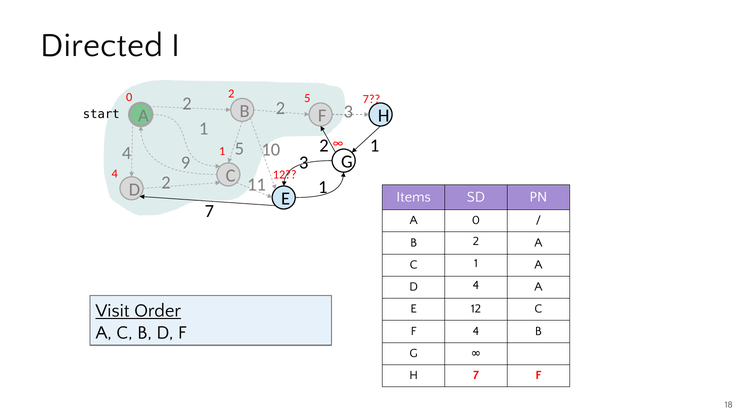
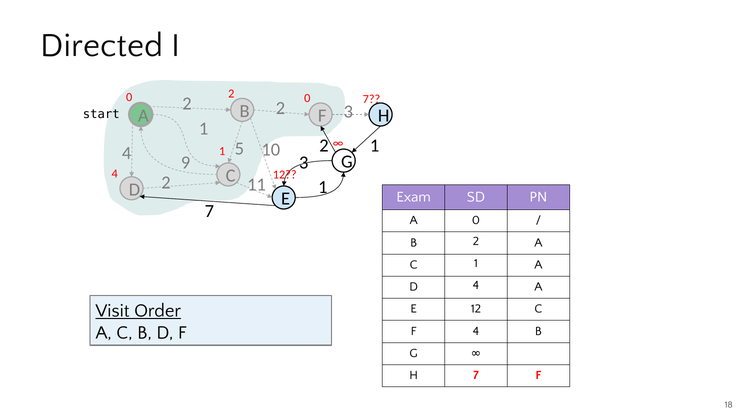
2 5: 5 -> 0
Items: Items -> Exam
